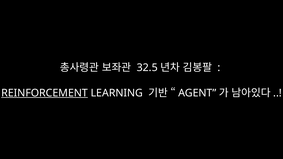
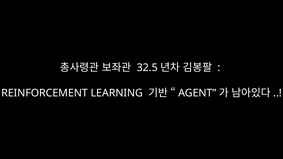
REINFORCEMENT underline: present -> none
